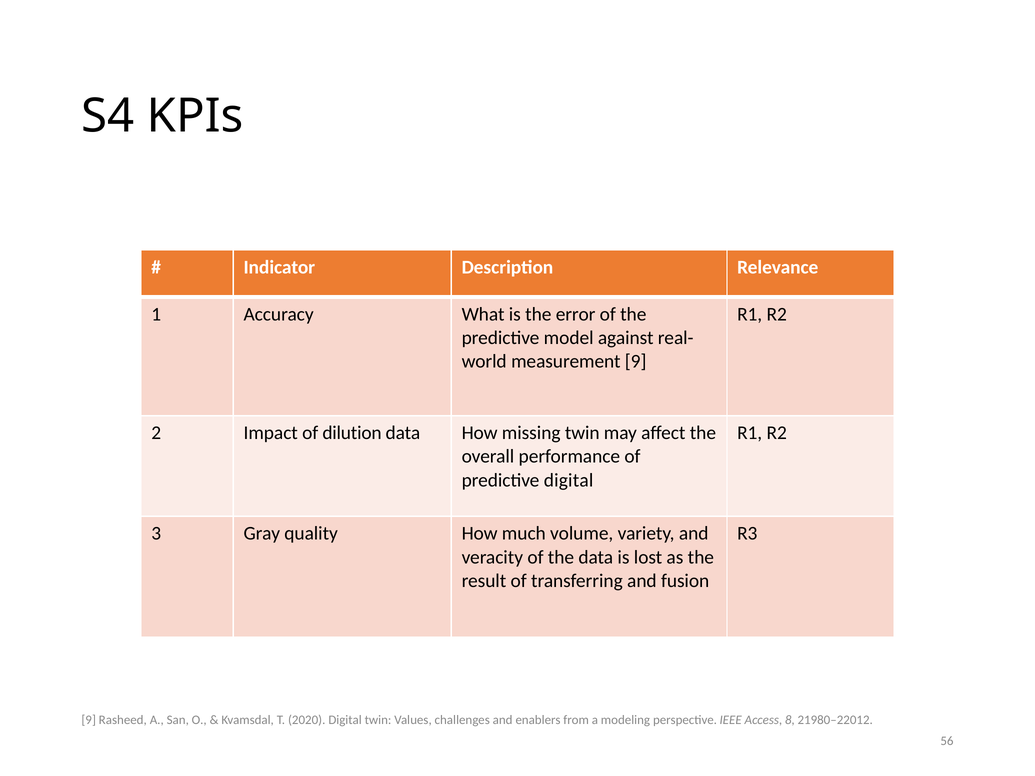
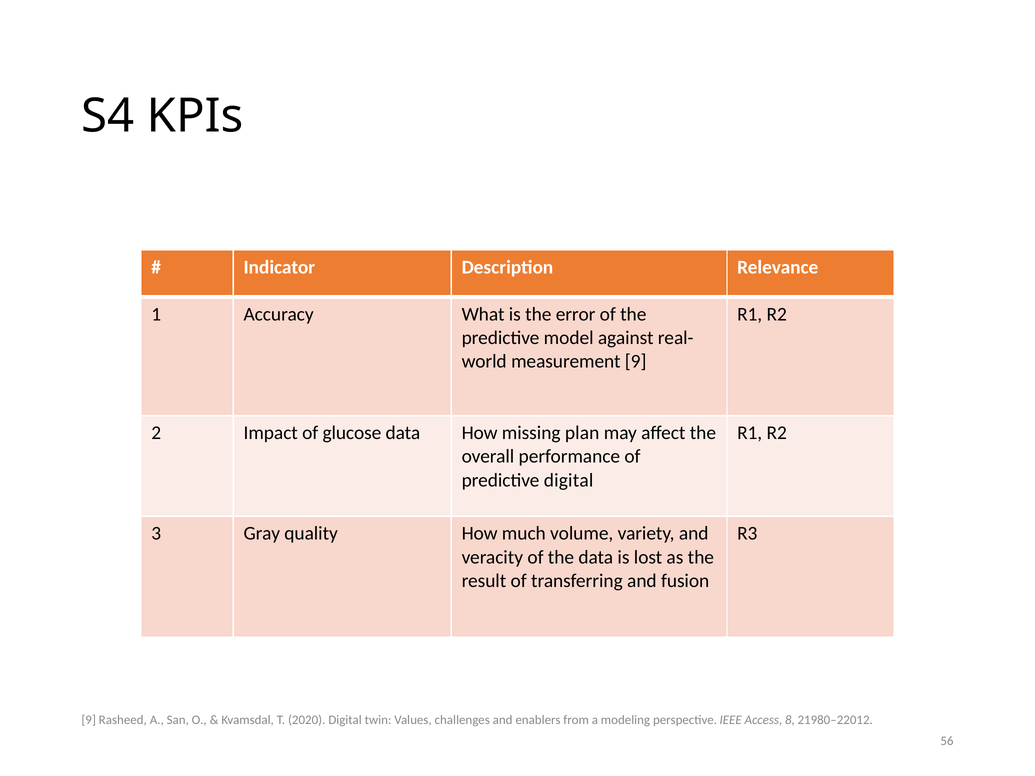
dilution: dilution -> glucose
missing twin: twin -> plan
